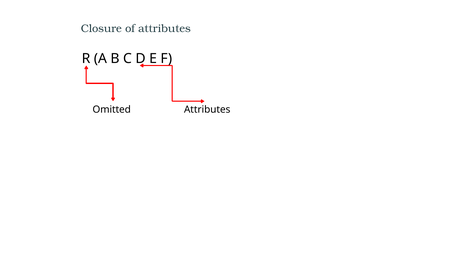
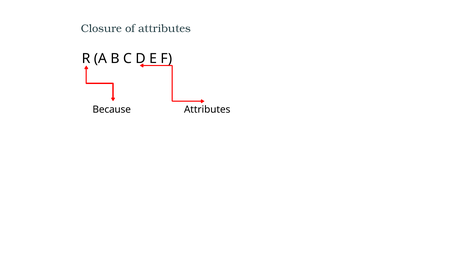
Omitted: Omitted -> Because
